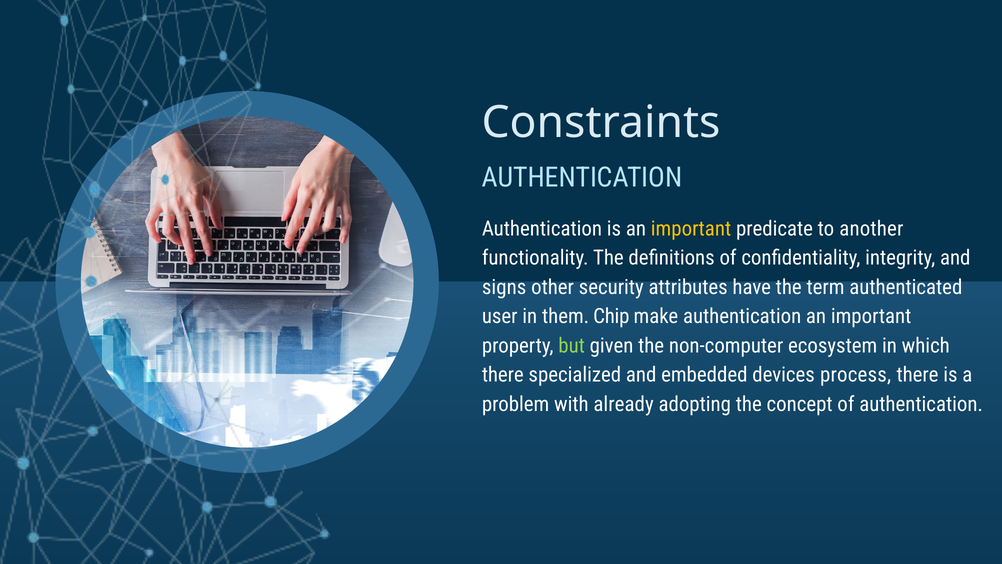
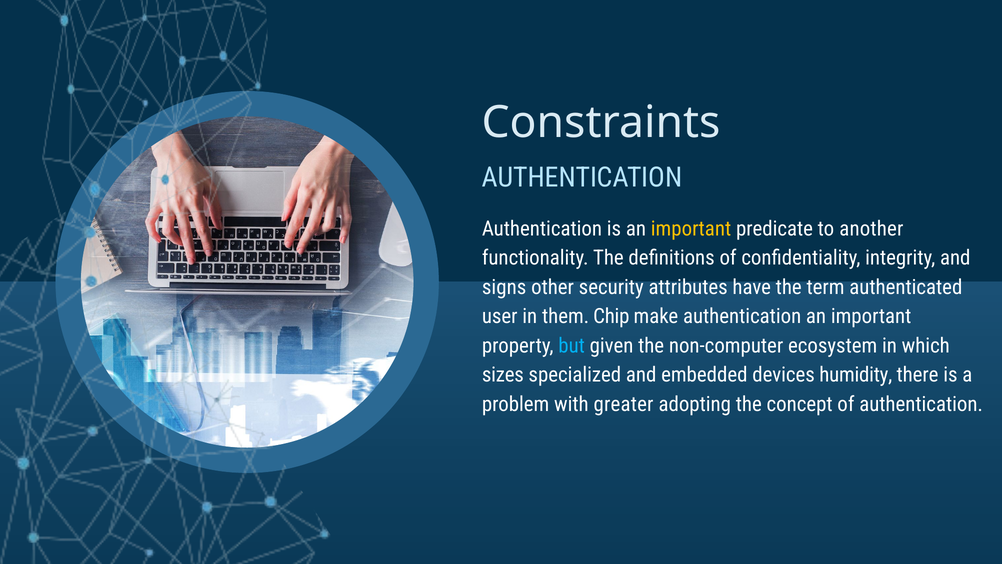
but colour: light green -> light blue
there at (503, 375): there -> sizes
process: process -> humidity
already: already -> greater
